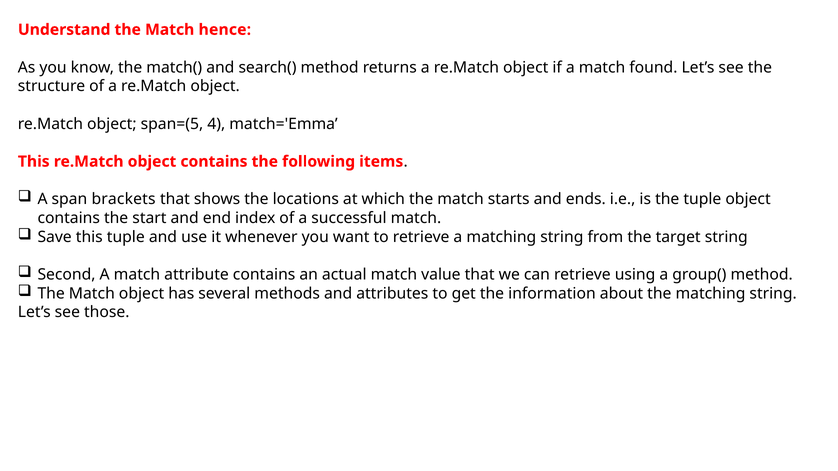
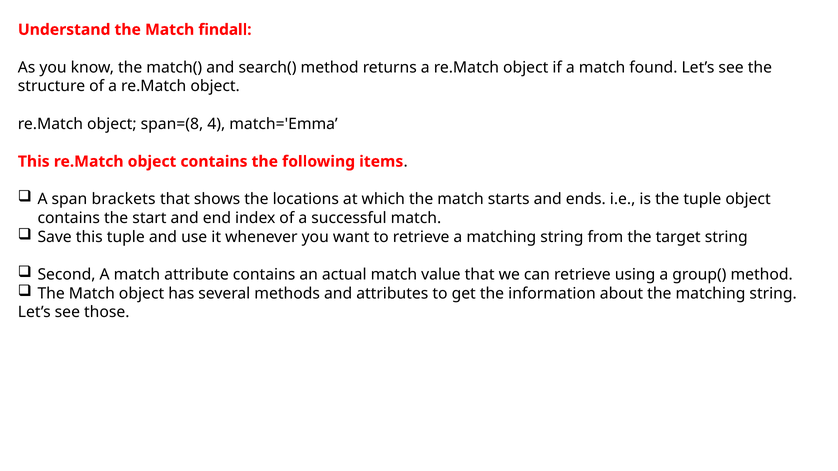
hence: hence -> findall
span=(5: span=(5 -> span=(8
